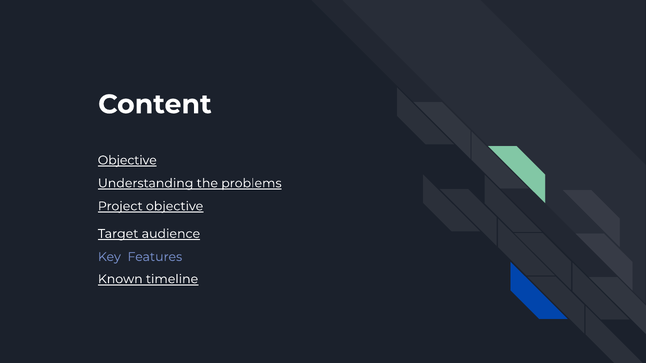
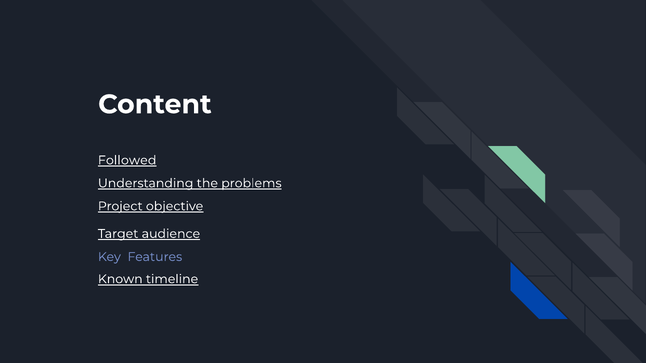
Objective at (127, 160): Objective -> Followed
